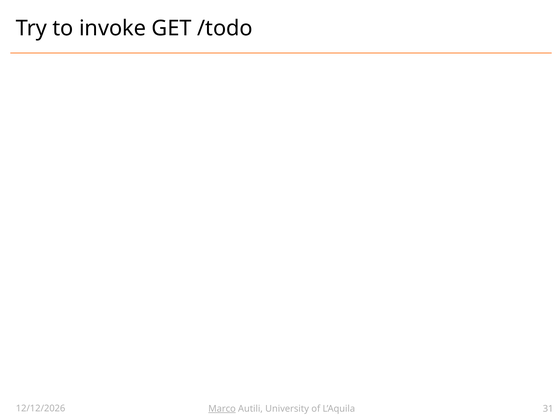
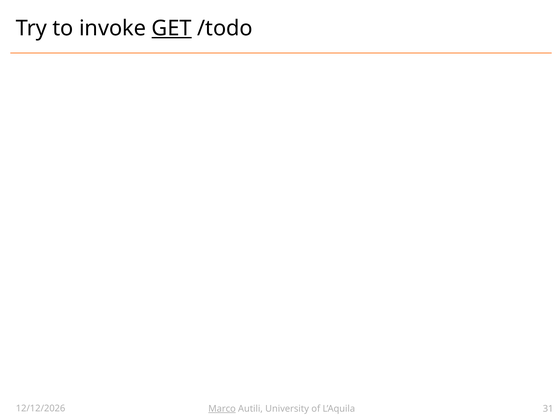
GET underline: none -> present
